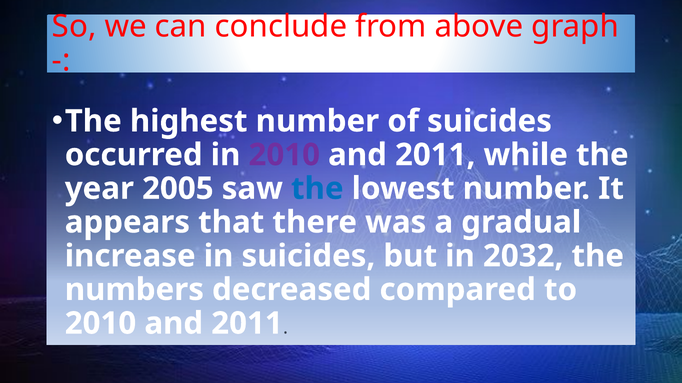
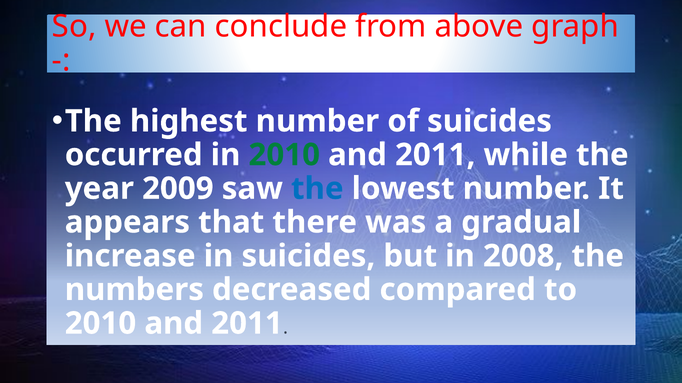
2010 at (284, 155) colour: purple -> green
2005: 2005 -> 2009
2032: 2032 -> 2008
